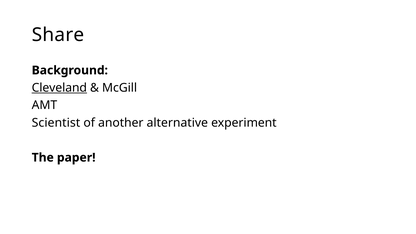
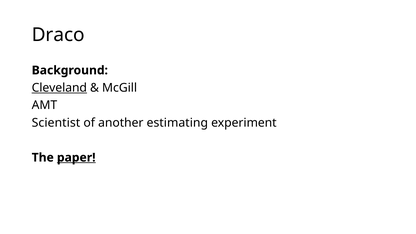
Share: Share -> Draco
alternative: alternative -> estimating
paper underline: none -> present
